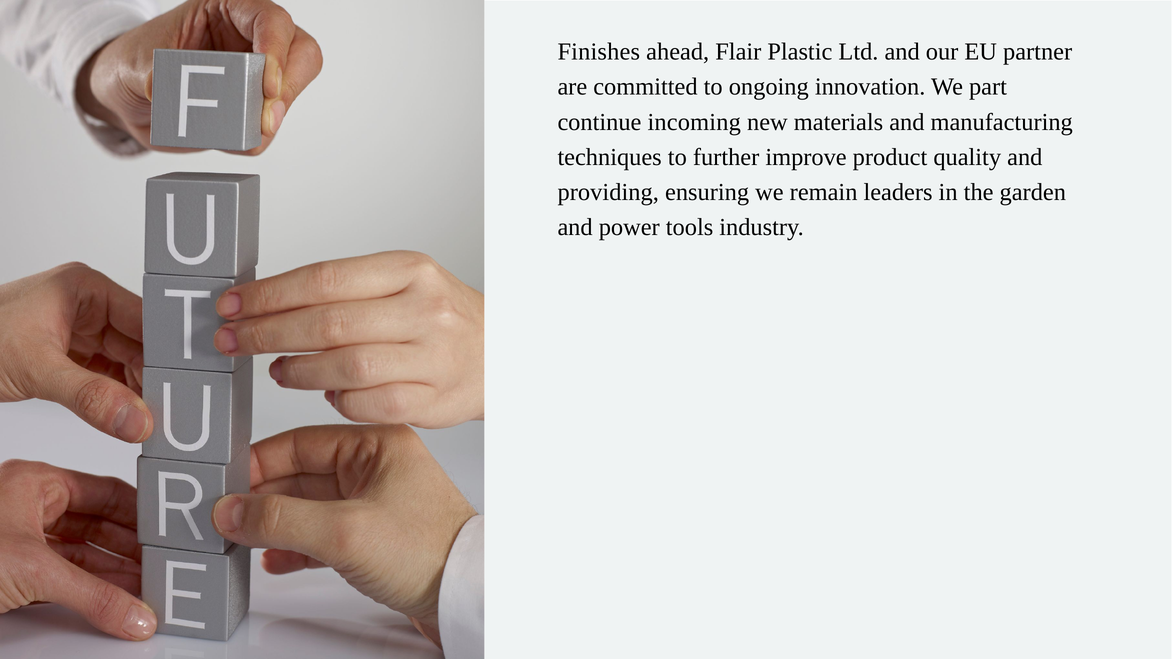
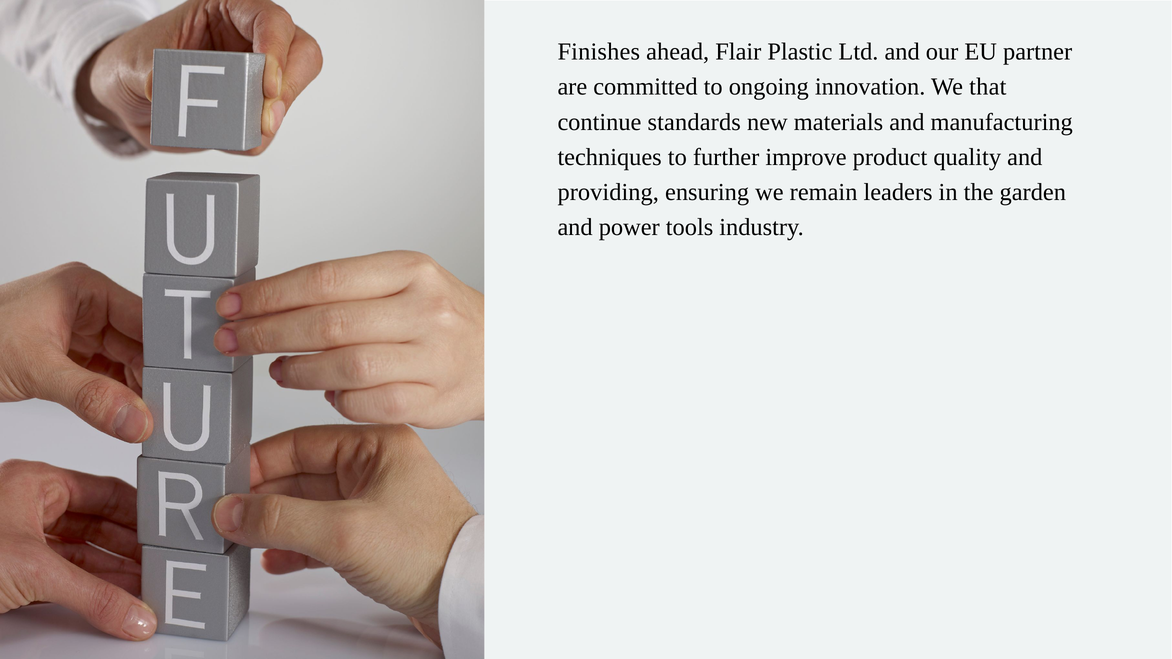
part: part -> that
incoming: incoming -> standards
